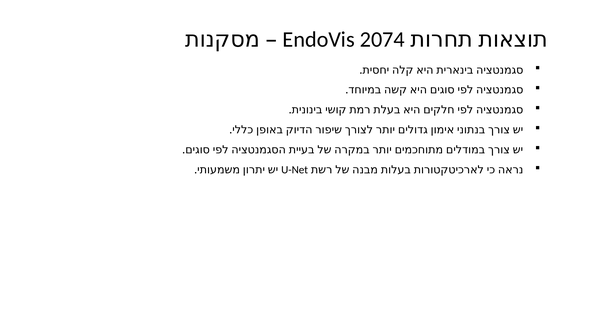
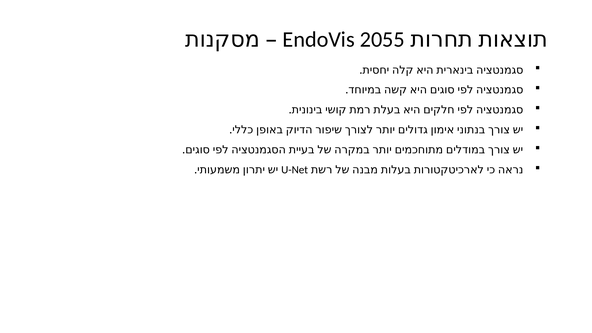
2074: 2074 -> 2055
